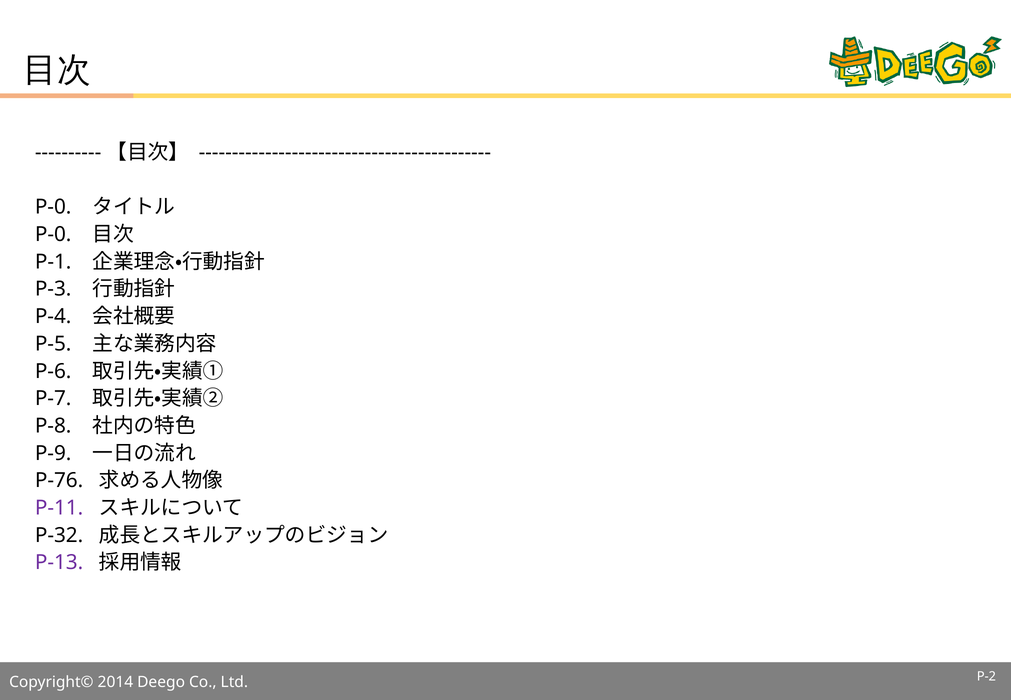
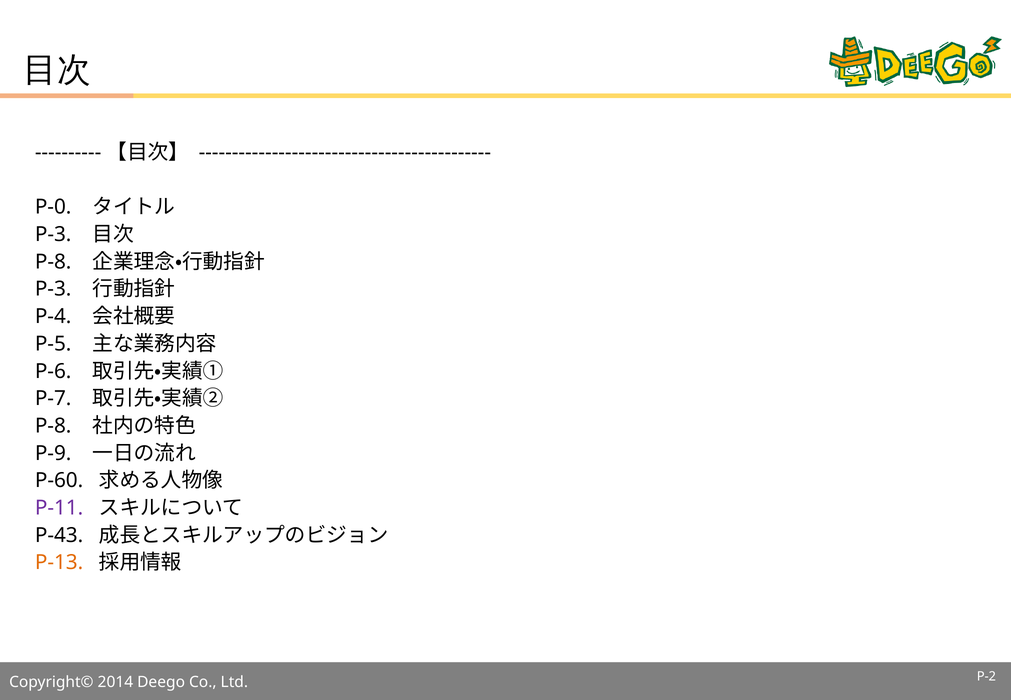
P-0 at (53, 234): P-0 -> P-3
P-1 at (53, 262): P-1 -> P-8
P-76: P-76 -> P-60
P-32: P-32 -> P-43
P-13 colour: purple -> orange
